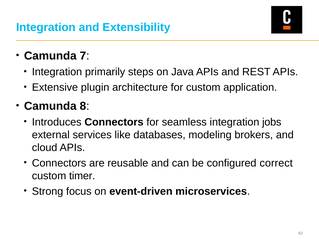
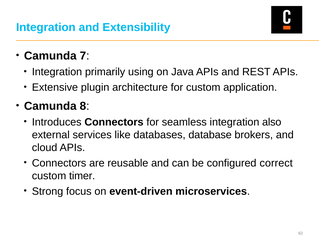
steps: steps -> using
jobs: jobs -> also
modeling: modeling -> database
